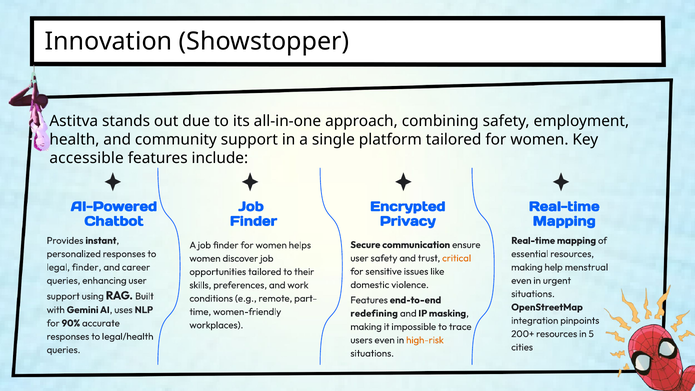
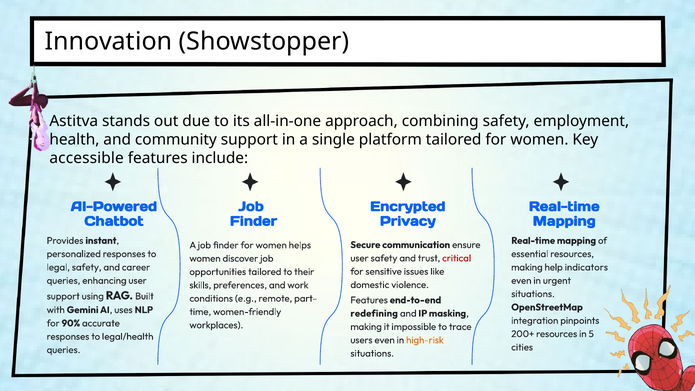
critical colour: orange -> red
legal finder: finder -> safety
menstrual: menstrual -> indicators
